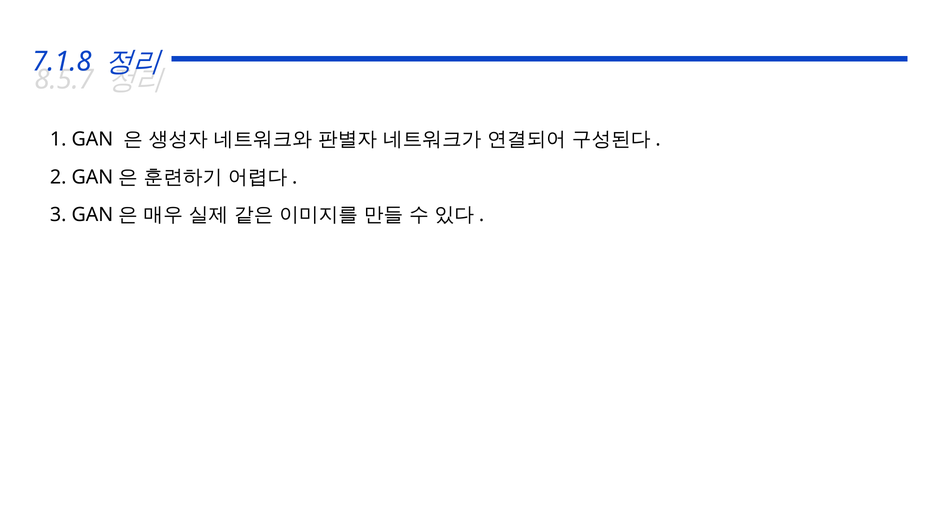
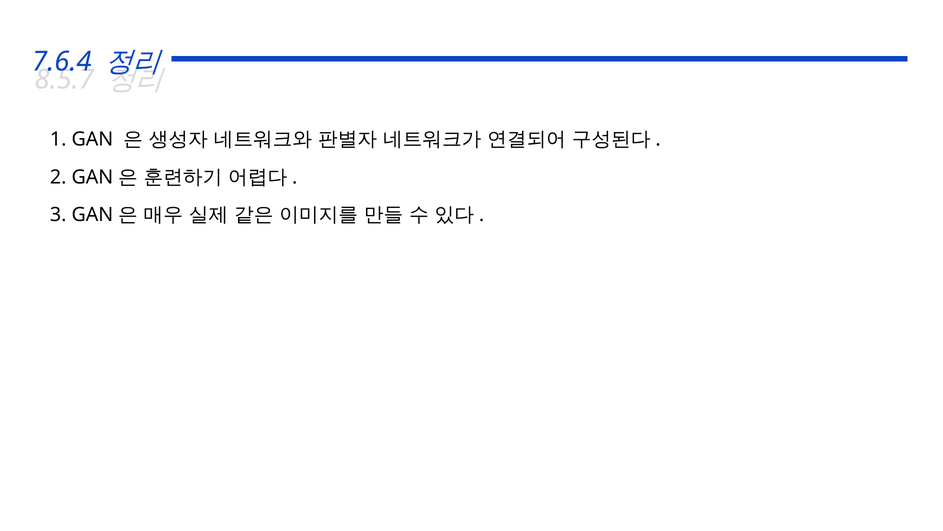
7.1.8: 7.1.8 -> 7.6.4
